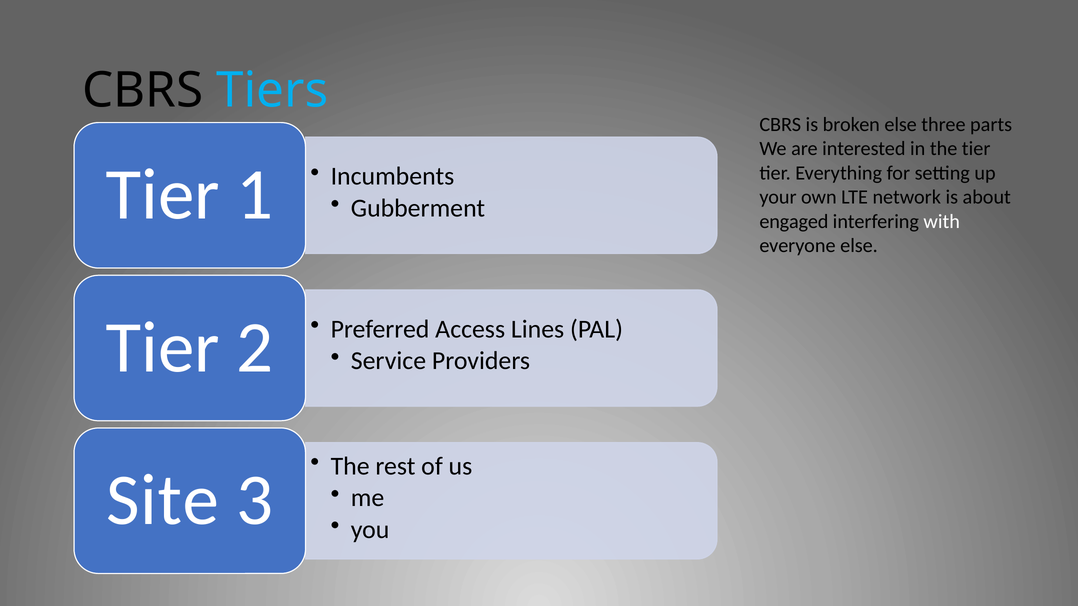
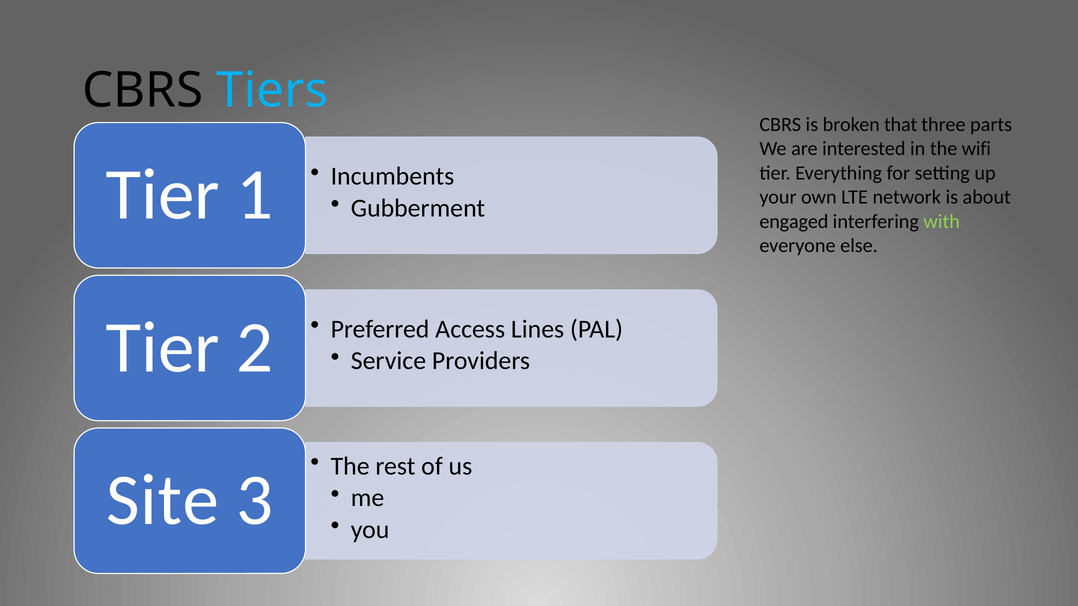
broken else: else -> that
the tier: tier -> wifi
with colour: white -> light green
